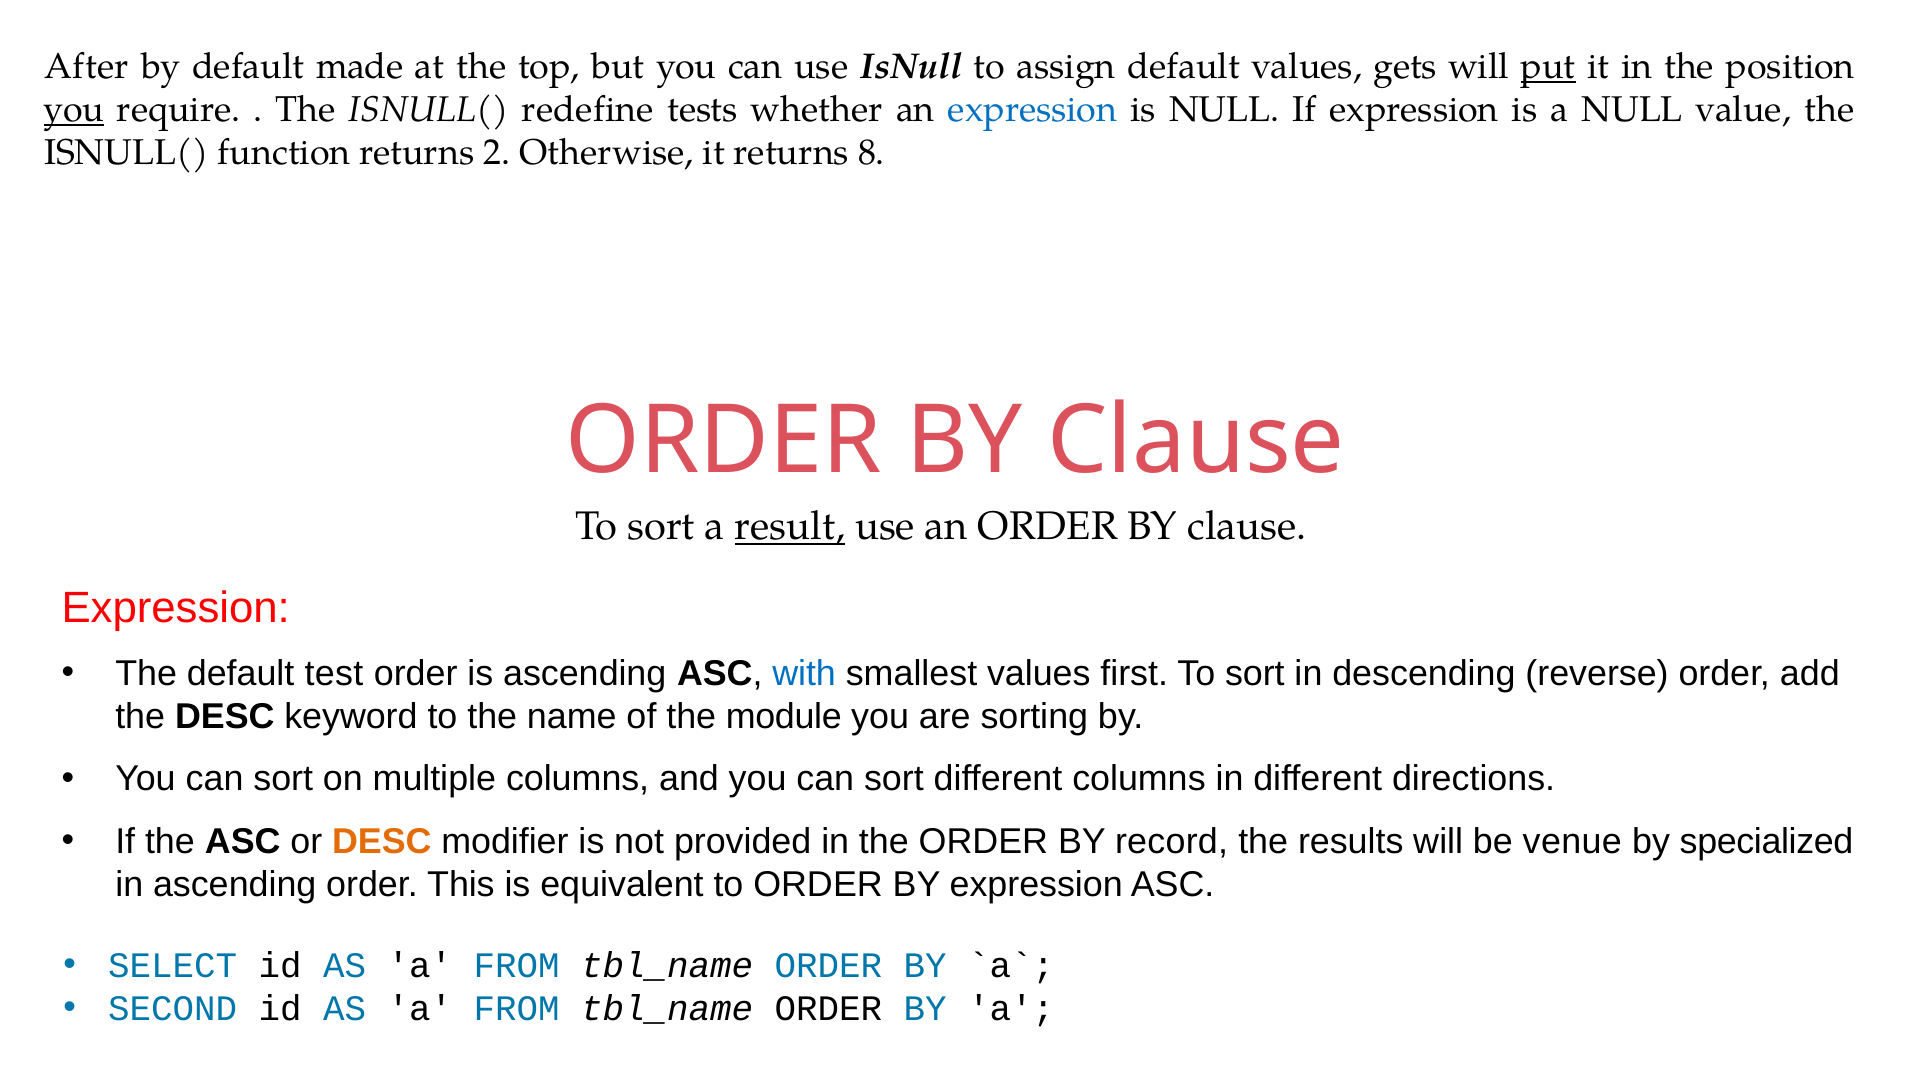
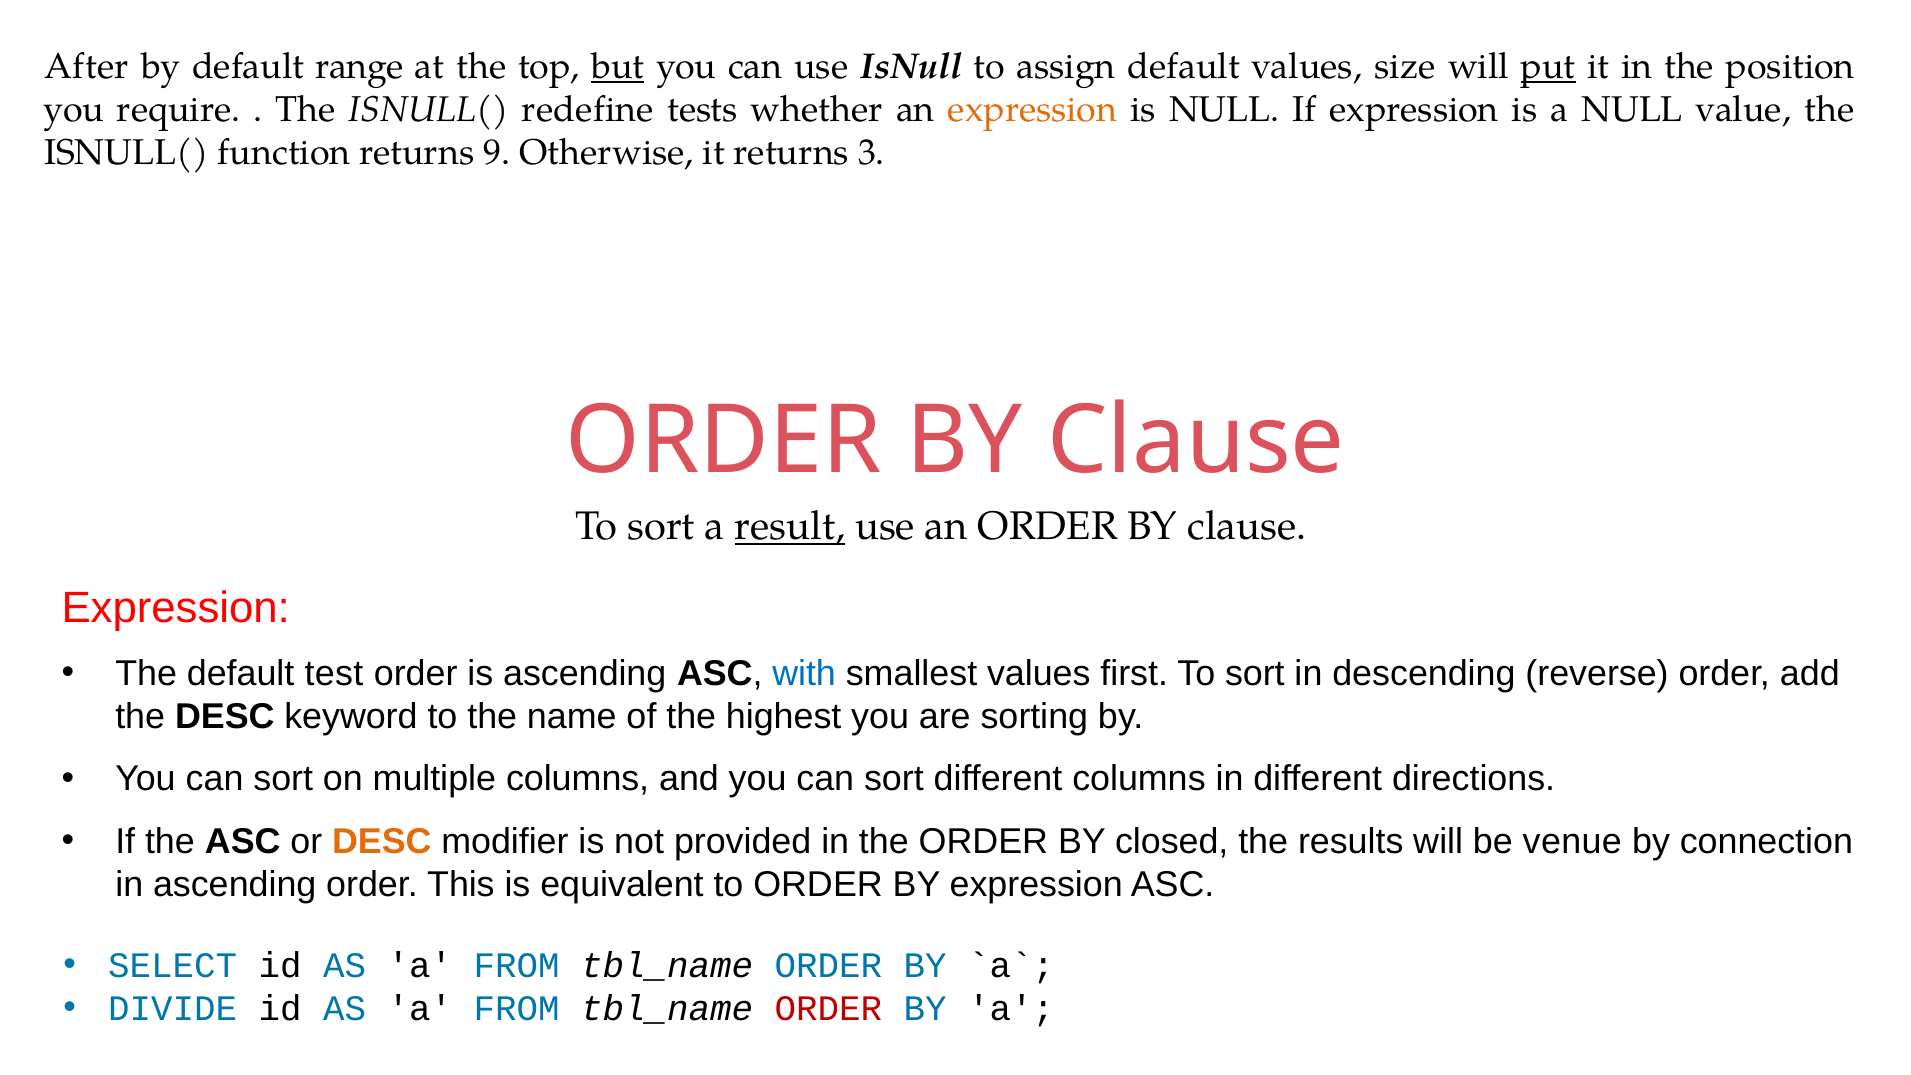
made: made -> range
but underline: none -> present
gets: gets -> size
you at (74, 110) underline: present -> none
expression at (1033, 110) colour: blue -> orange
2: 2 -> 9
8: 8 -> 3
module: module -> highest
record: record -> closed
specialized: specialized -> connection
SECOND: SECOND -> DIVIDE
ORDER at (828, 1009) colour: black -> red
